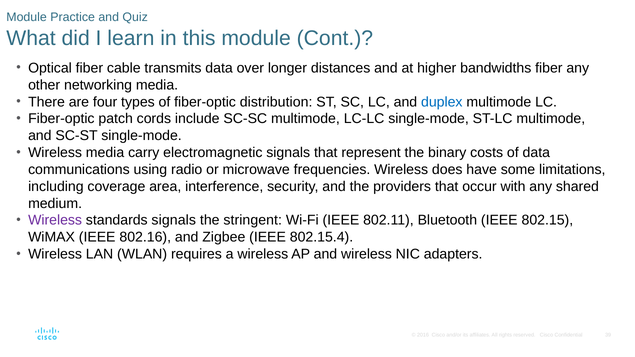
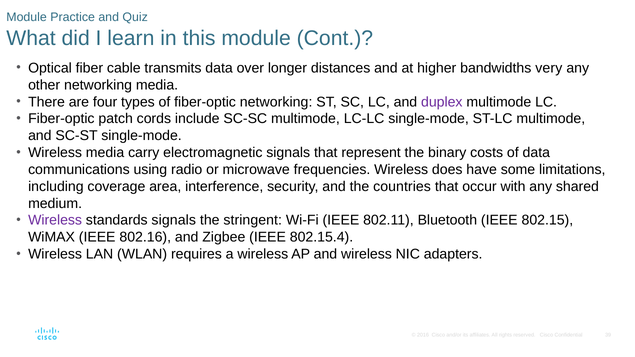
bandwidths fiber: fiber -> very
fiber-optic distribution: distribution -> networking
duplex colour: blue -> purple
providers: providers -> countries
